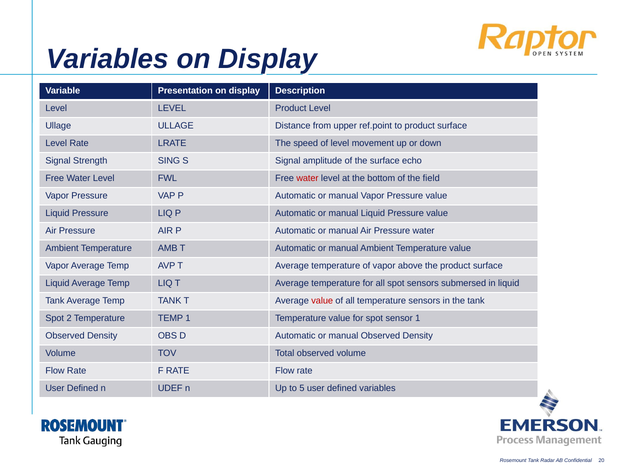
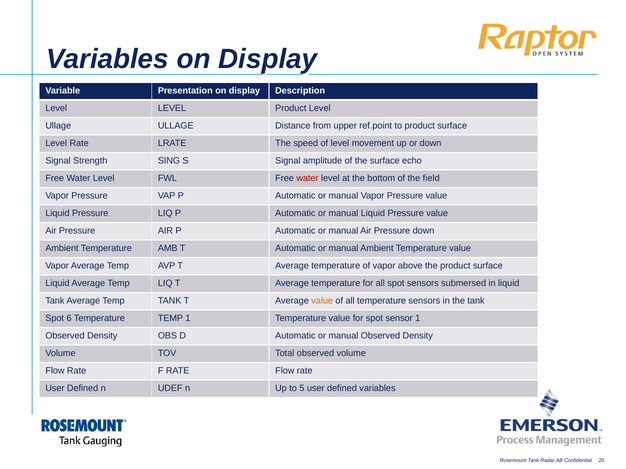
Pressure water: water -> down
value at (322, 301) colour: red -> orange
2: 2 -> 6
